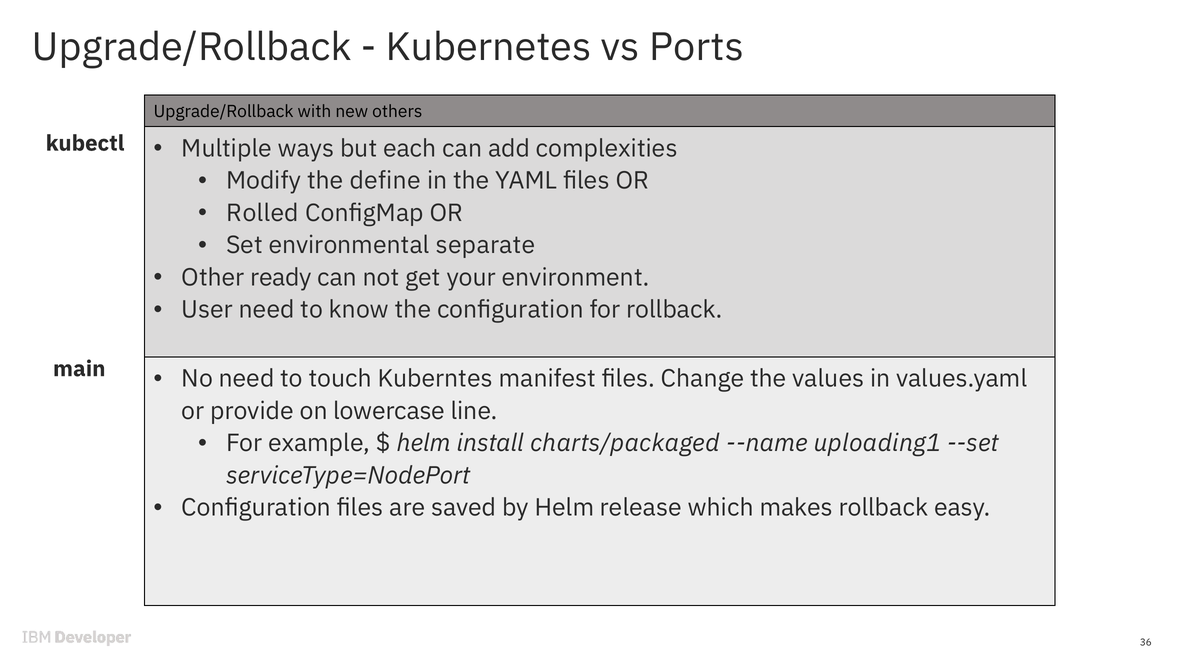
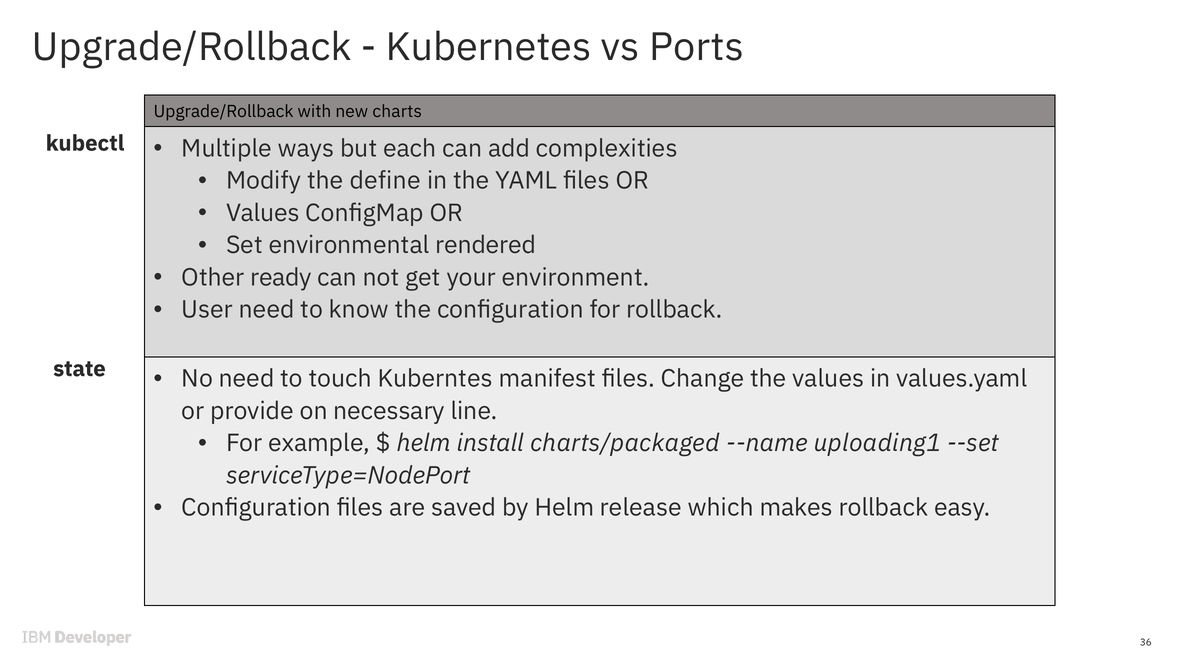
others: others -> charts
Rolled at (263, 213): Rolled -> Values
separate: separate -> rendered
main: main -> state
lowercase: lowercase -> necessary
